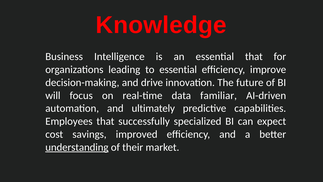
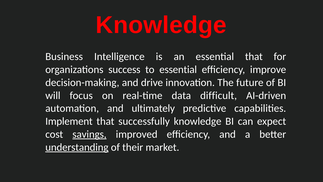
leading: leading -> success
familiar: familiar -> difficult
Employees: Employees -> Implement
successfully specialized: specialized -> knowledge
savings underline: none -> present
